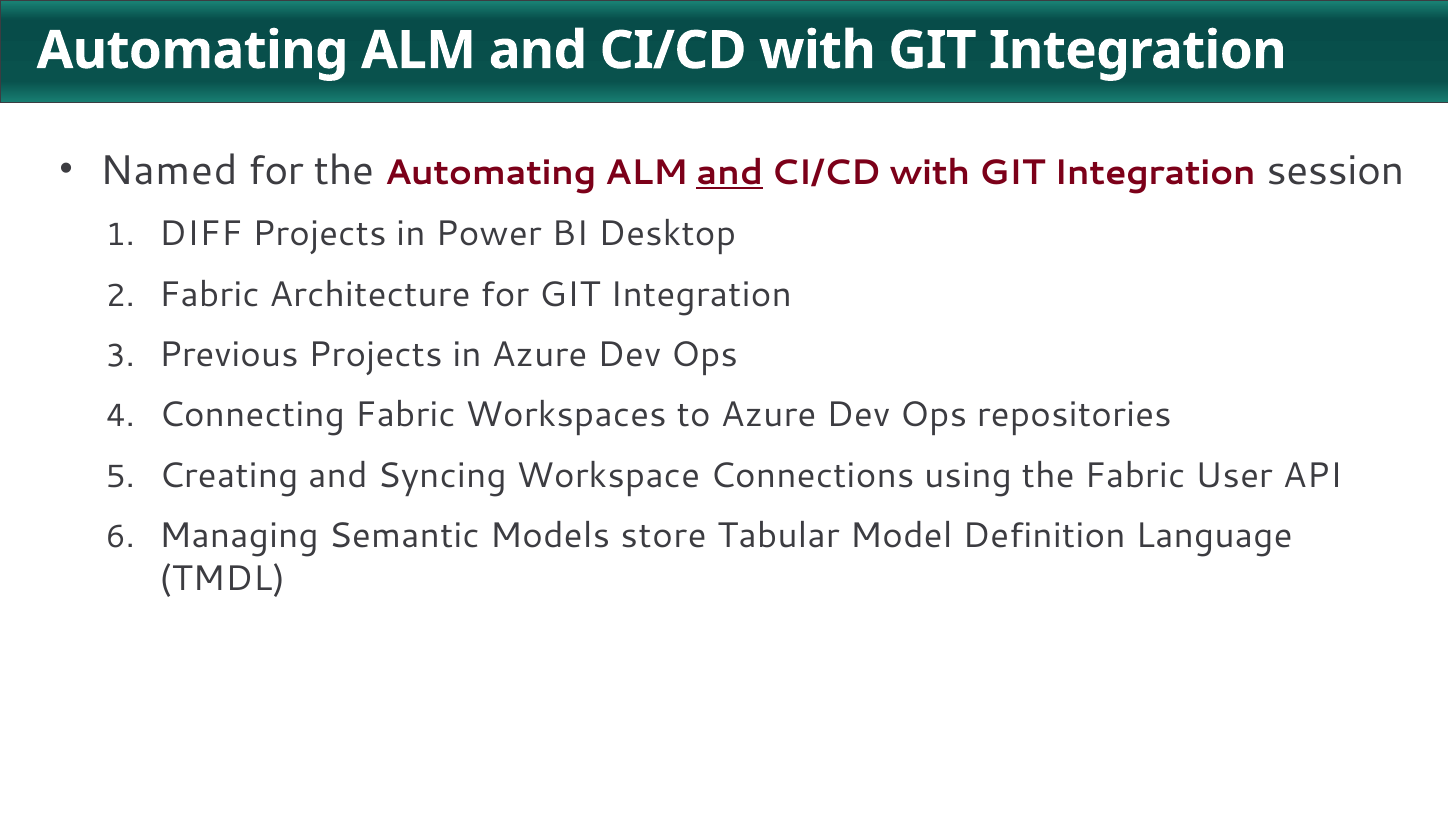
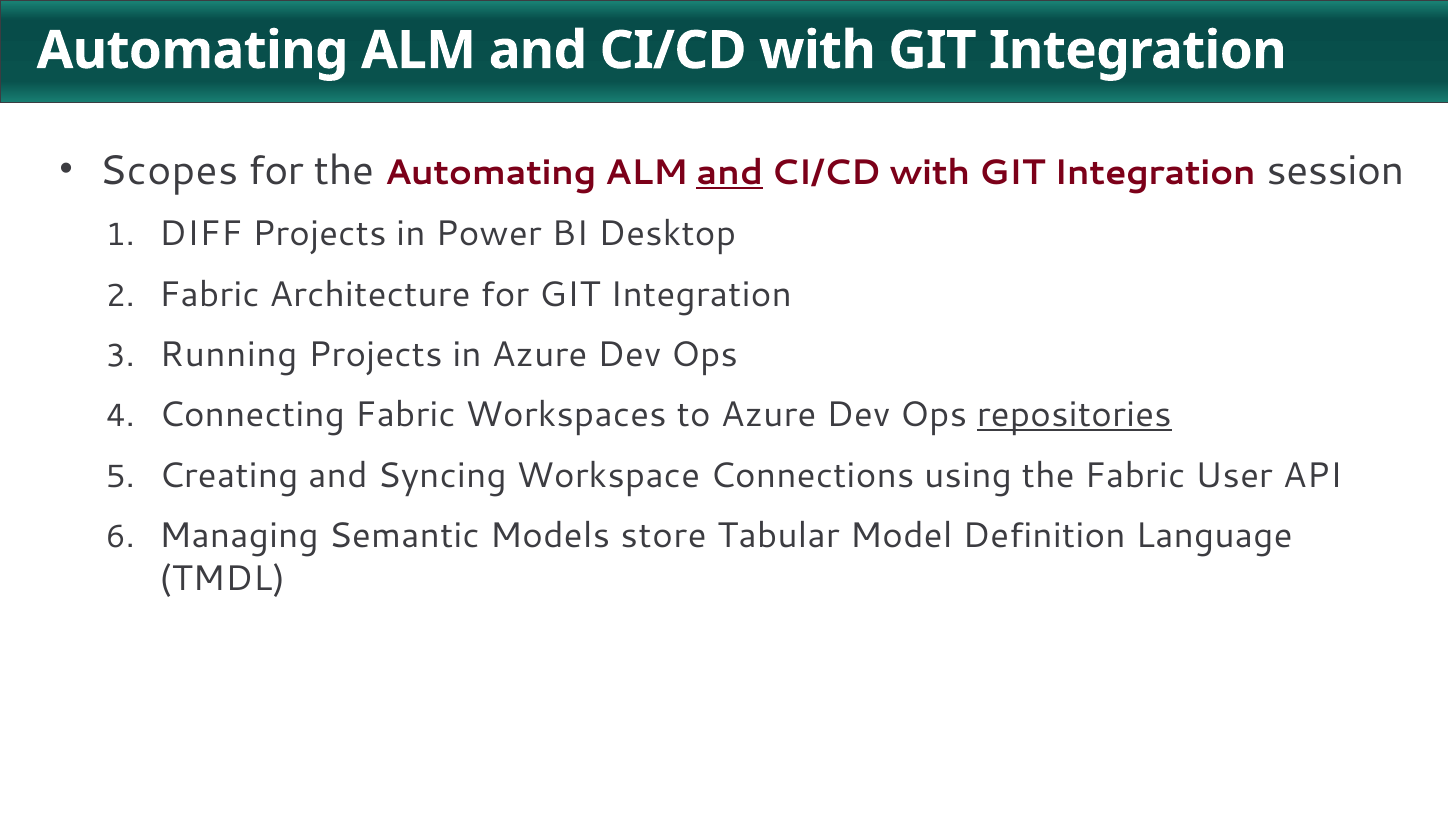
Named: Named -> Scopes
Previous: Previous -> Running
repositories underline: none -> present
